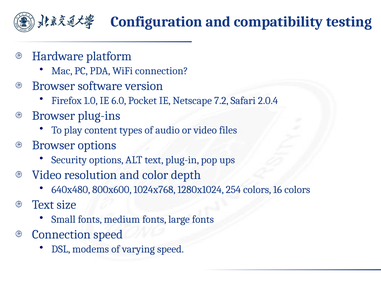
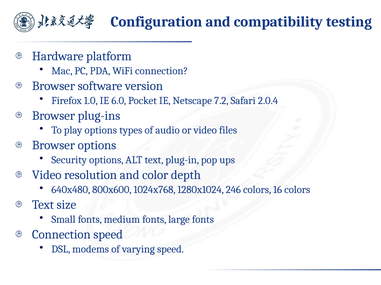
play content: content -> options
254: 254 -> 246
